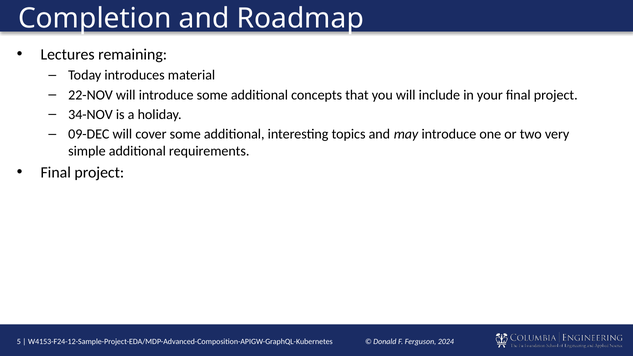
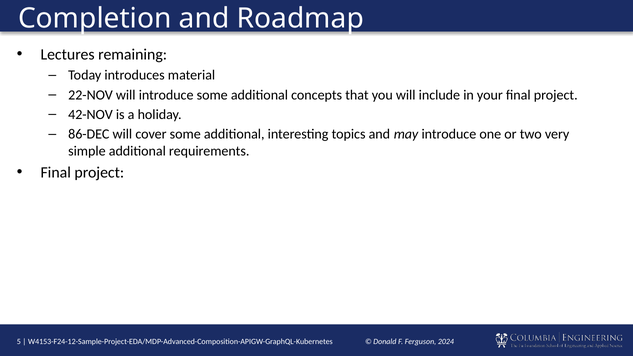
34-NOV: 34-NOV -> 42-NOV
09-DEC: 09-DEC -> 86-DEC
